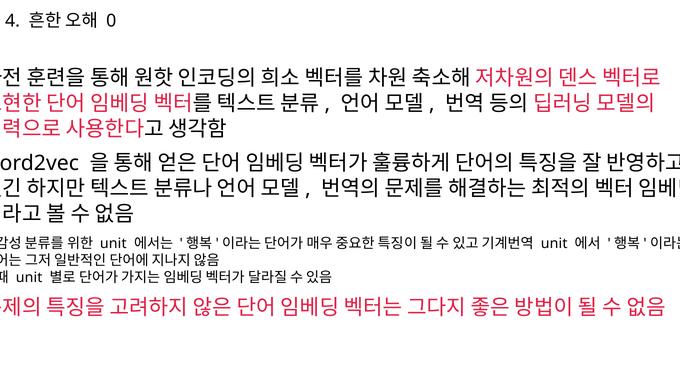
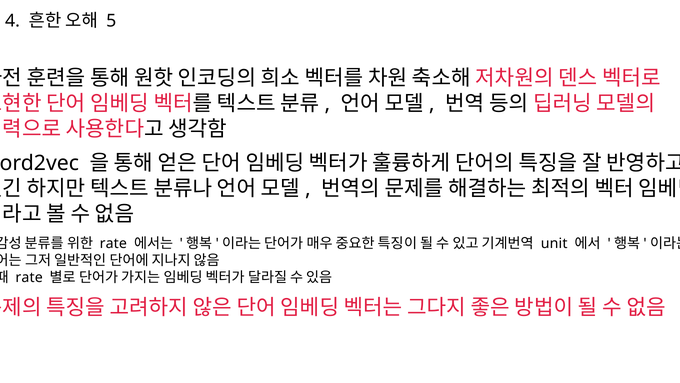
0: 0 -> 5
unit at (113, 243): unit -> rate
unit at (29, 277): unit -> rate
